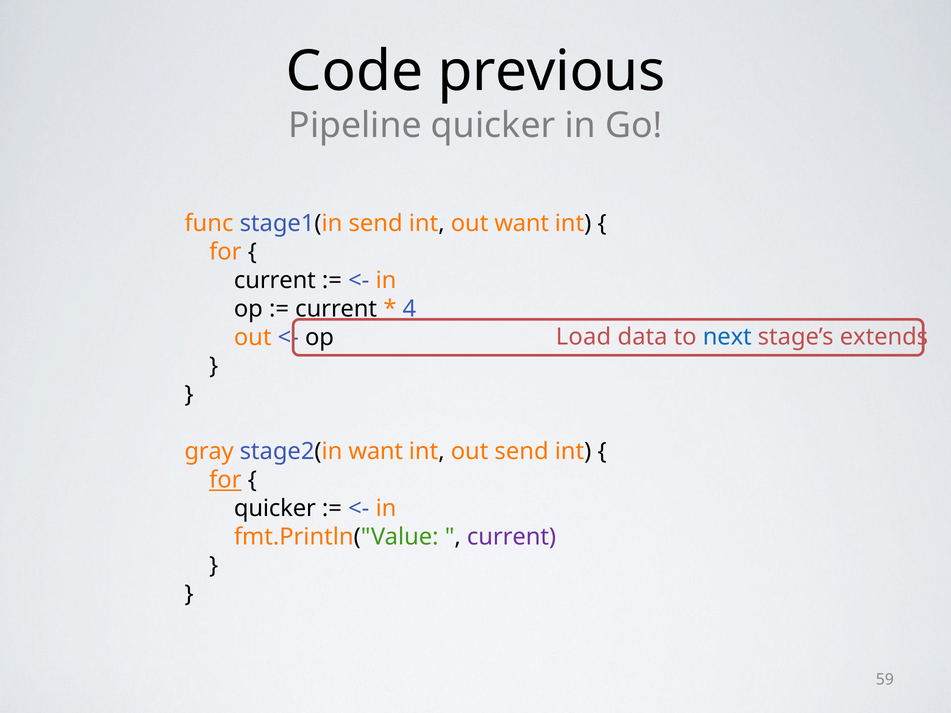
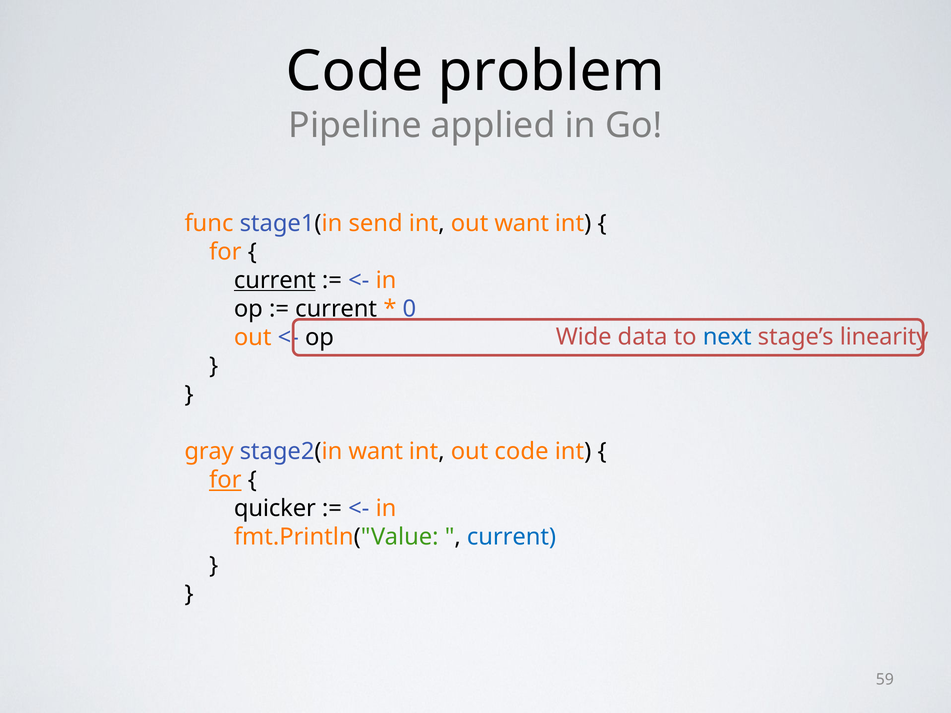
previous: previous -> problem
Pipeline quicker: quicker -> applied
current at (275, 280) underline: none -> present
4: 4 -> 0
Load: Load -> Wide
extends: extends -> linearity
out send: send -> code
current at (512, 537) colour: purple -> blue
